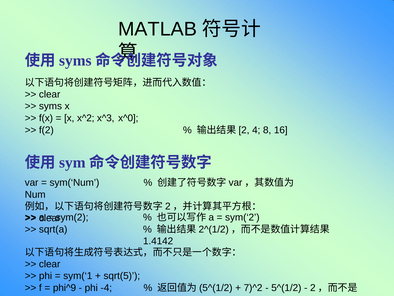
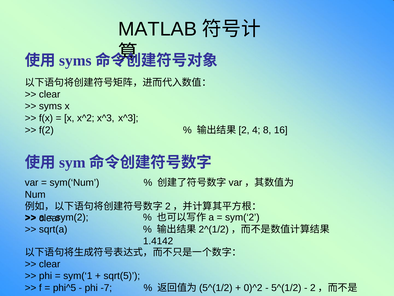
x^3 x^0: x^0 -> x^3
phi^9: phi^9 -> phi^5
-4: -4 -> -7
7)^2: 7)^2 -> 0)^2
